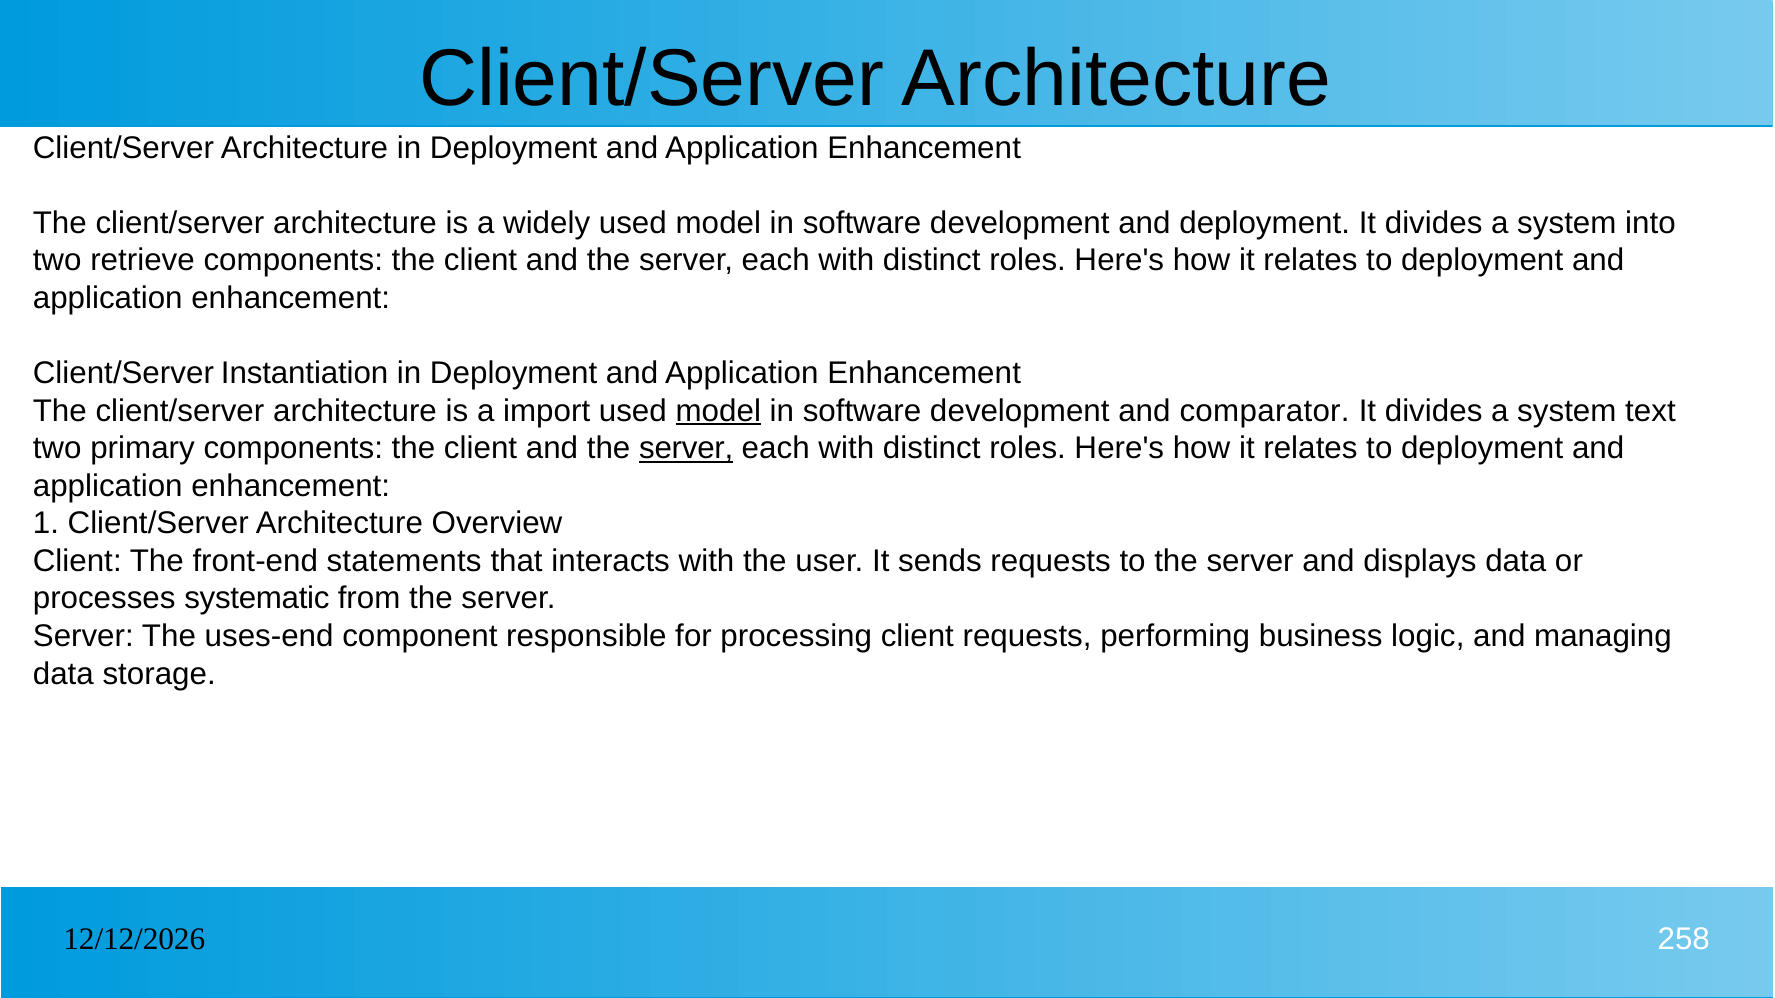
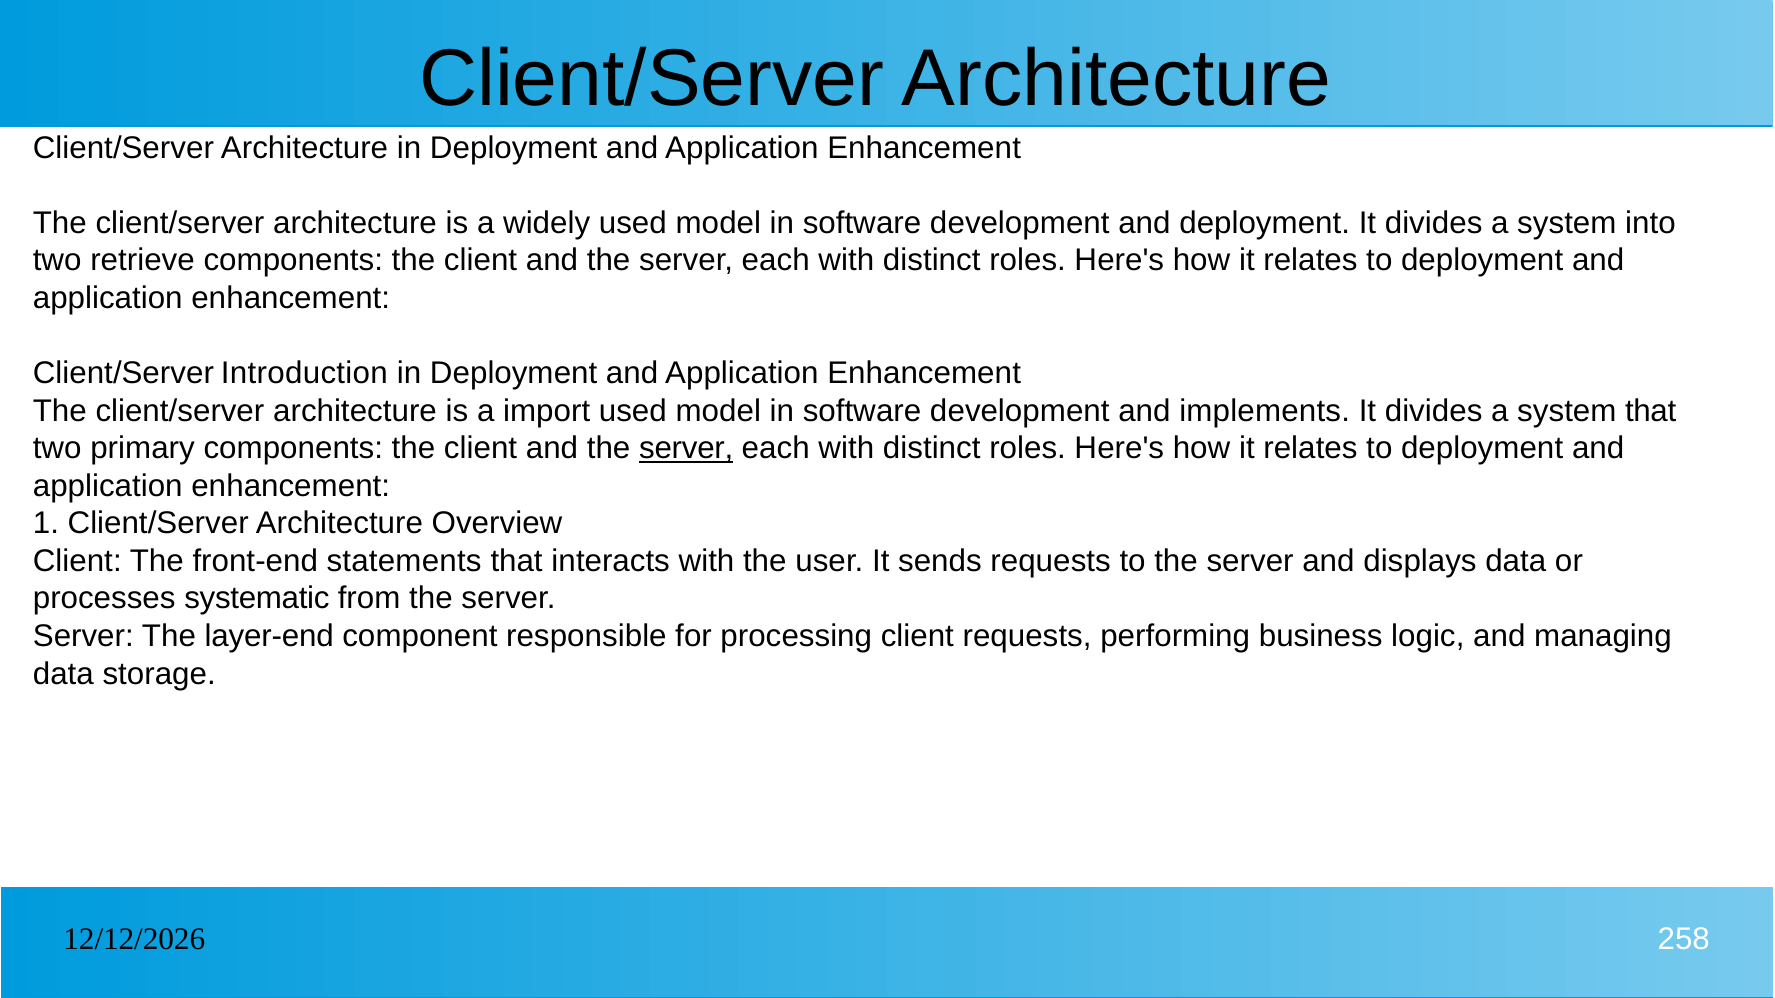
Instantiation: Instantiation -> Introduction
model at (718, 411) underline: present -> none
comparator: comparator -> implements
system text: text -> that
uses-end: uses-end -> layer-end
